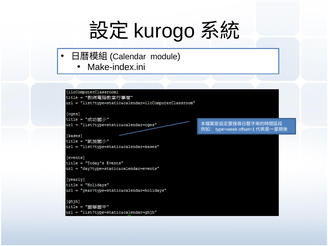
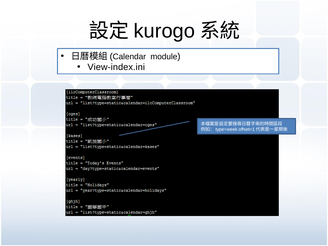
Make-index.ini: Make-index.ini -> View-index.ini
